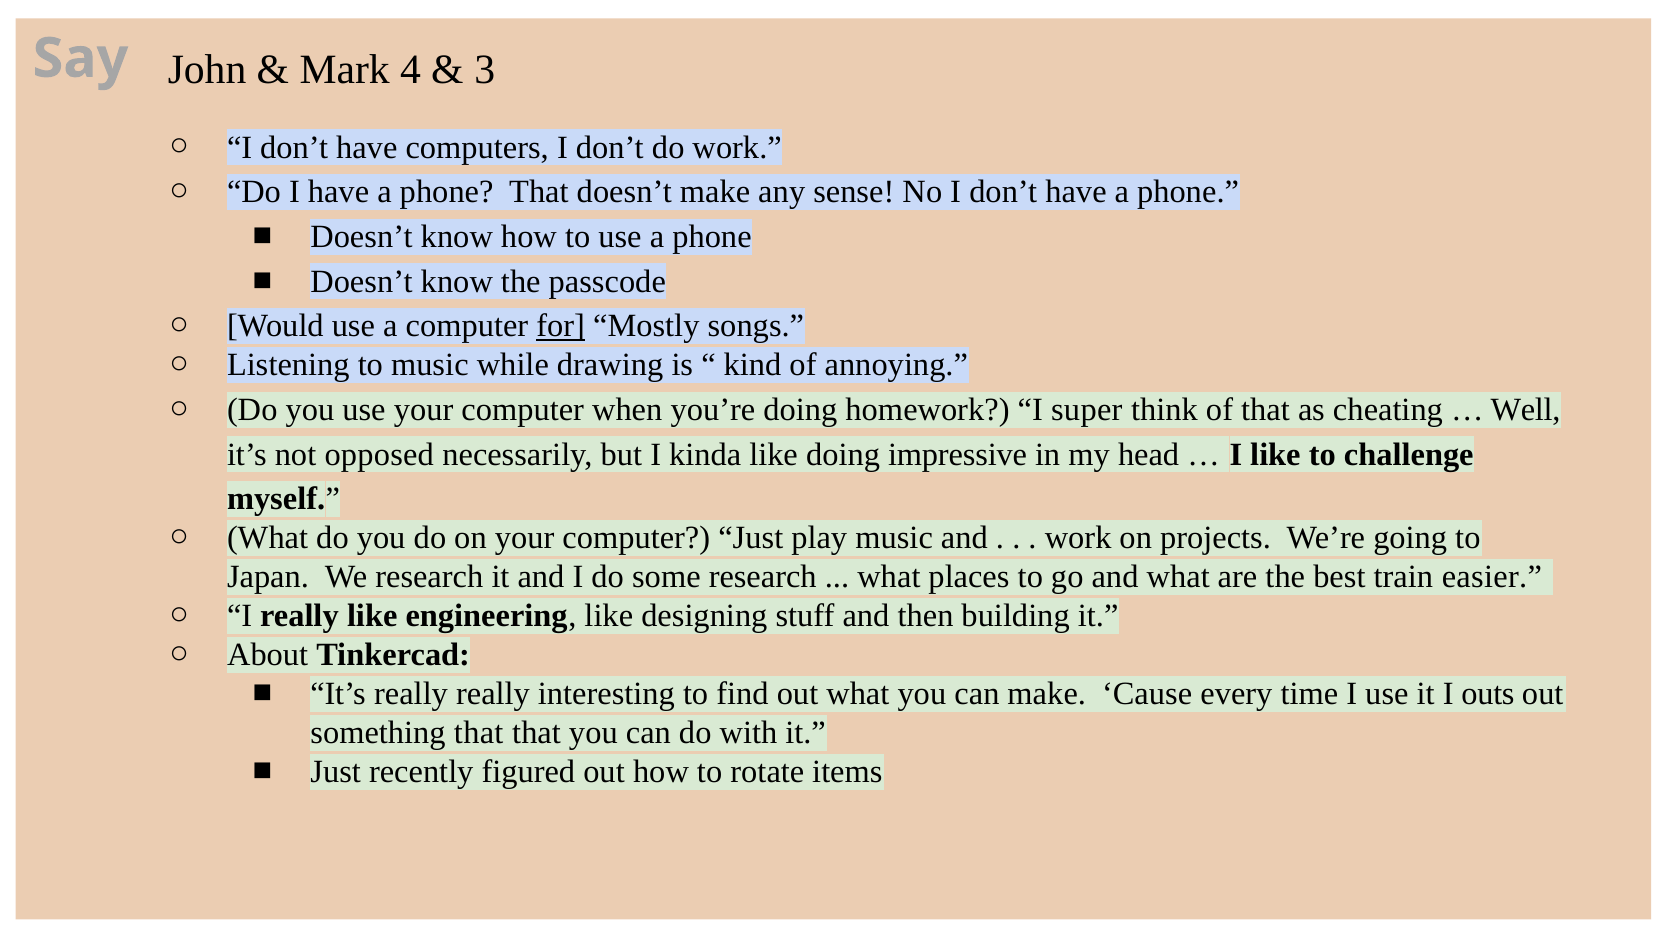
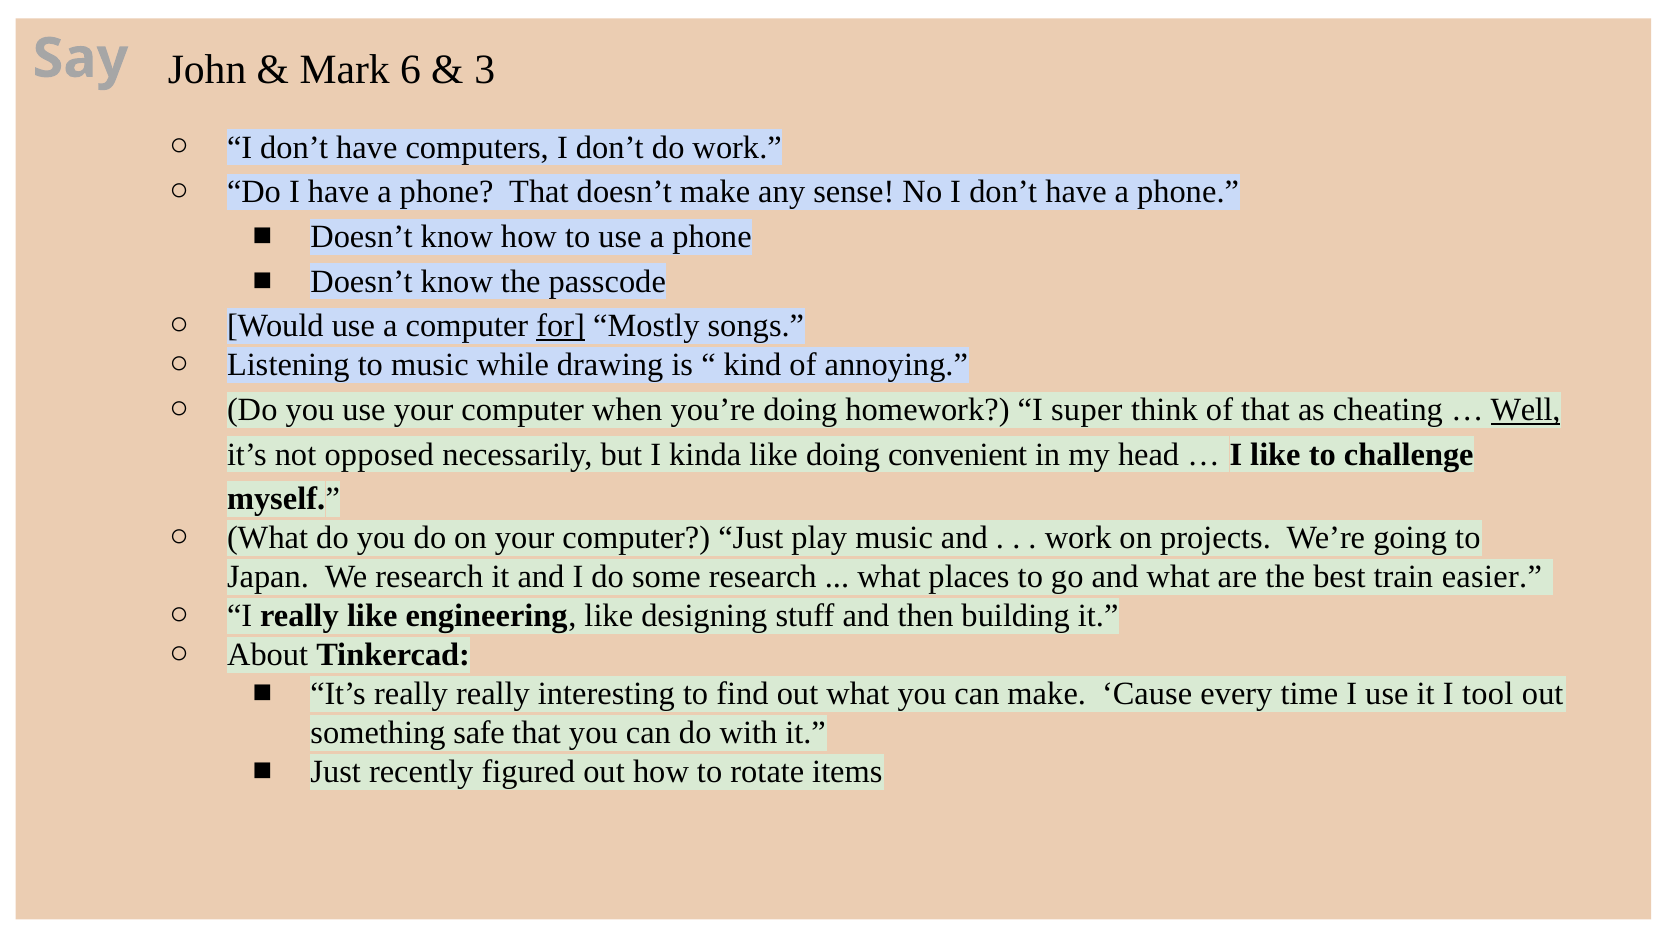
4: 4 -> 6
Well underline: none -> present
impressive: impressive -> convenient
outs: outs -> tool
something that: that -> safe
